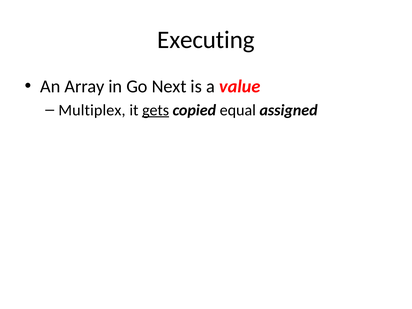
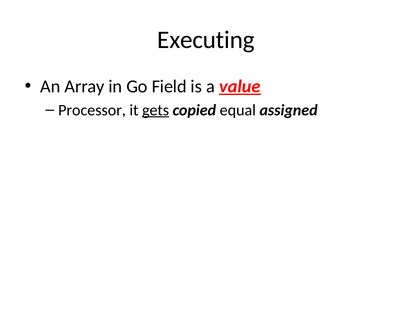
Next: Next -> Field
value underline: none -> present
Multiplex: Multiplex -> Processor
